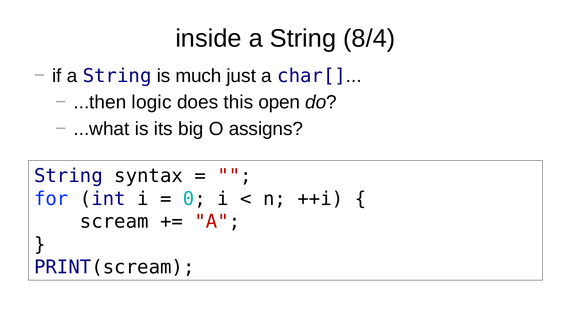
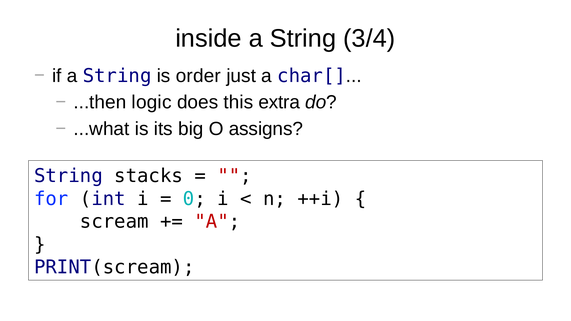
8/4: 8/4 -> 3/4
much: much -> order
open: open -> extra
syntax: syntax -> stacks
